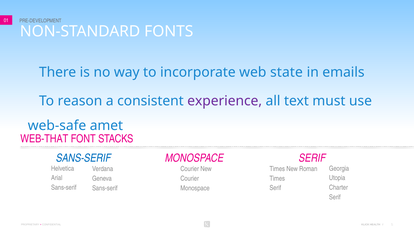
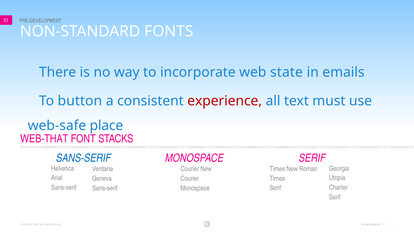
reason: reason -> button
experience colour: purple -> red
amet: amet -> place
